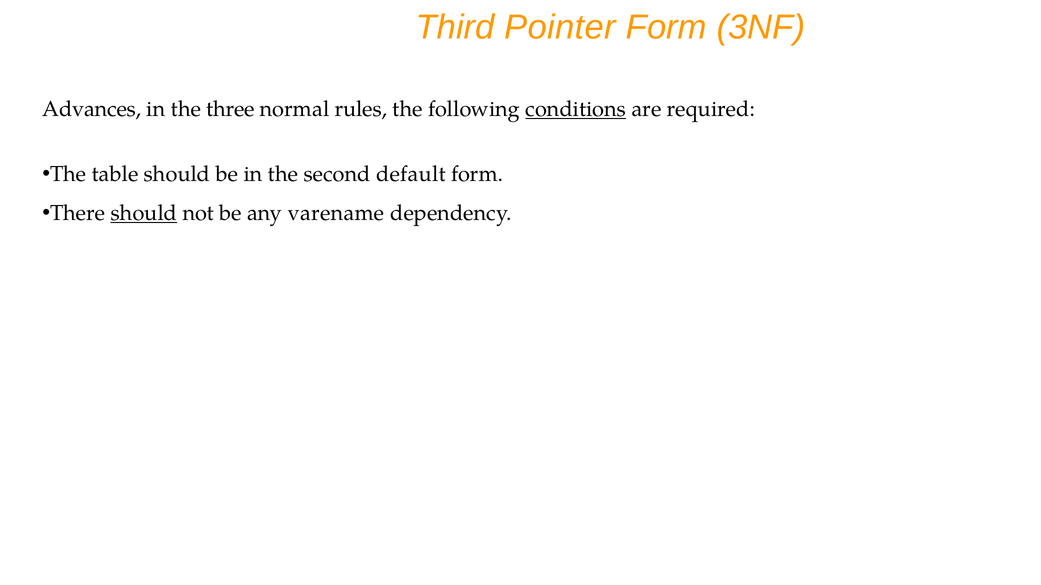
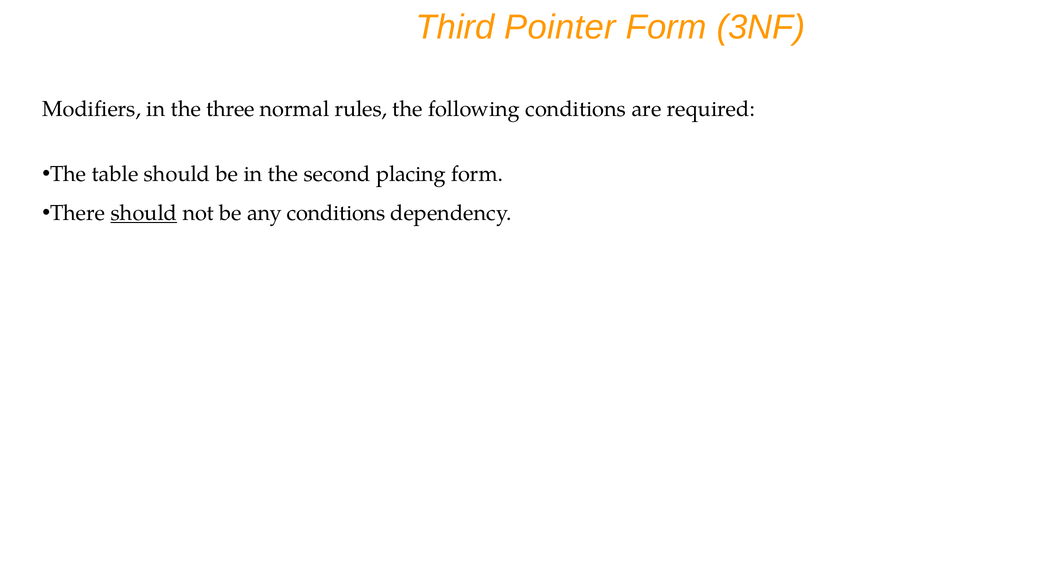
Advances: Advances -> Modifiers
conditions at (576, 109) underline: present -> none
default: default -> placing
any varename: varename -> conditions
